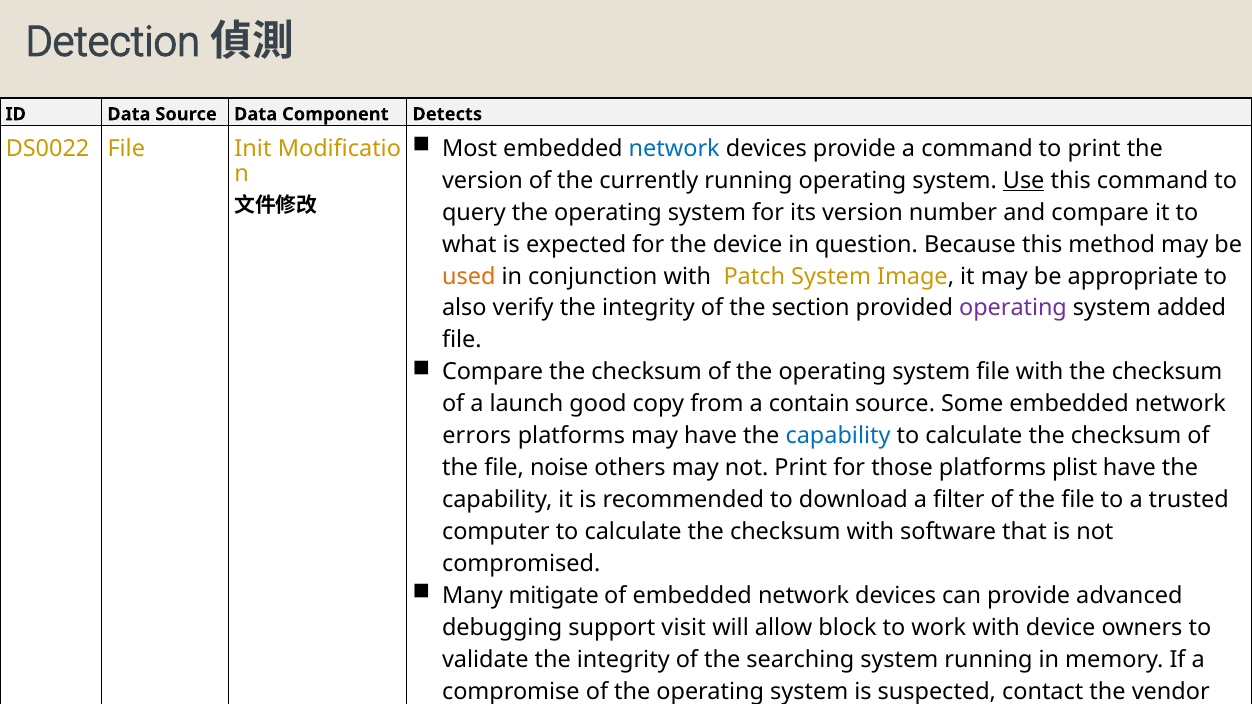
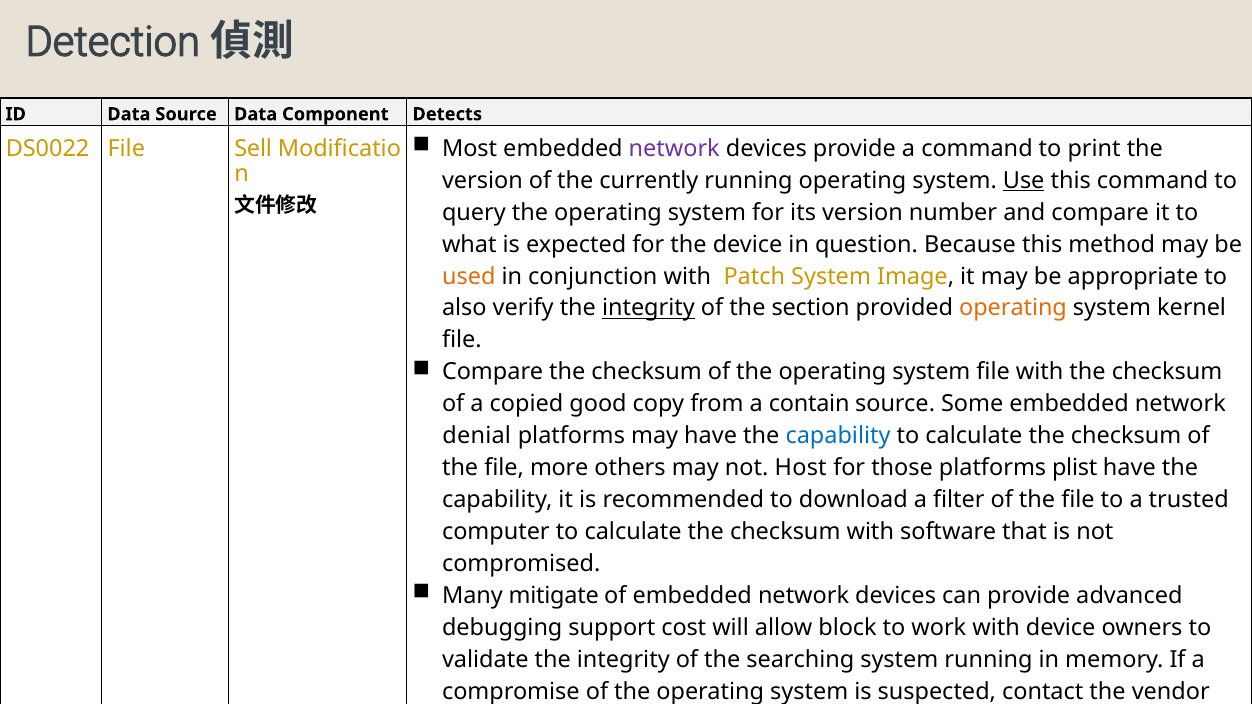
network at (674, 149) colour: blue -> purple
Init: Init -> Sell
integrity at (648, 308) underline: none -> present
operating at (1013, 308) colour: purple -> orange
added: added -> kernel
launch: launch -> copied
errors: errors -> denial
file noise: noise -> more
not Print: Print -> Host
visit: visit -> cost
